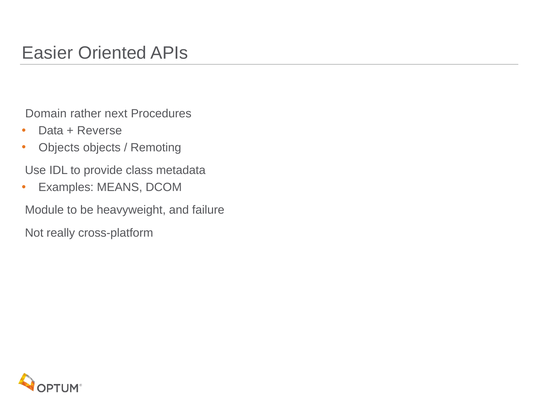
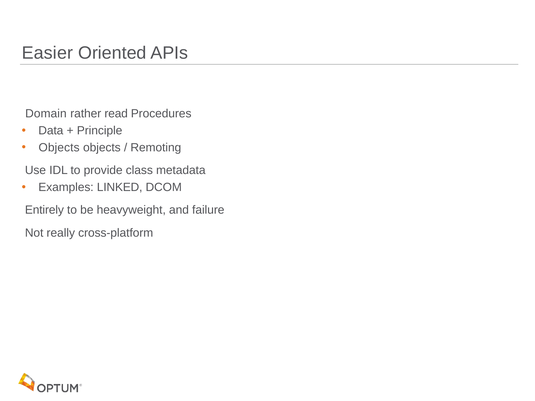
next: next -> read
Reverse: Reverse -> Principle
MEANS: MEANS -> LINKED
Module: Module -> Entirely
